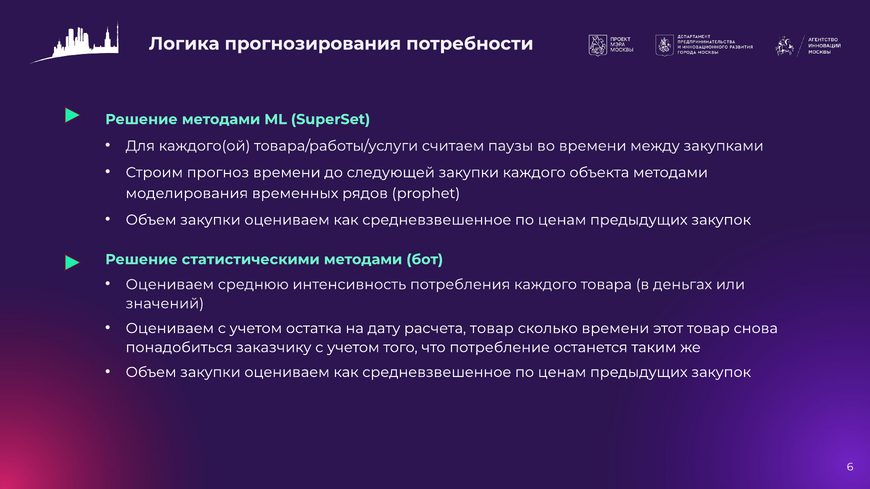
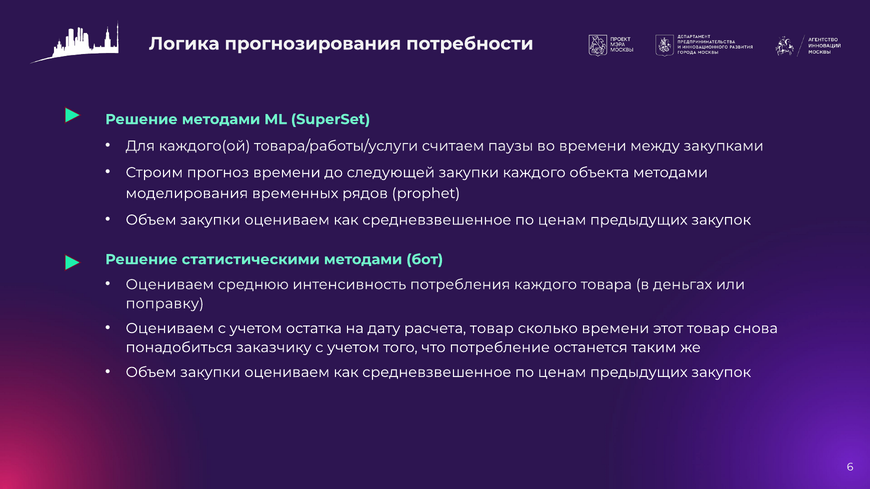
значений: значений -> поправку
